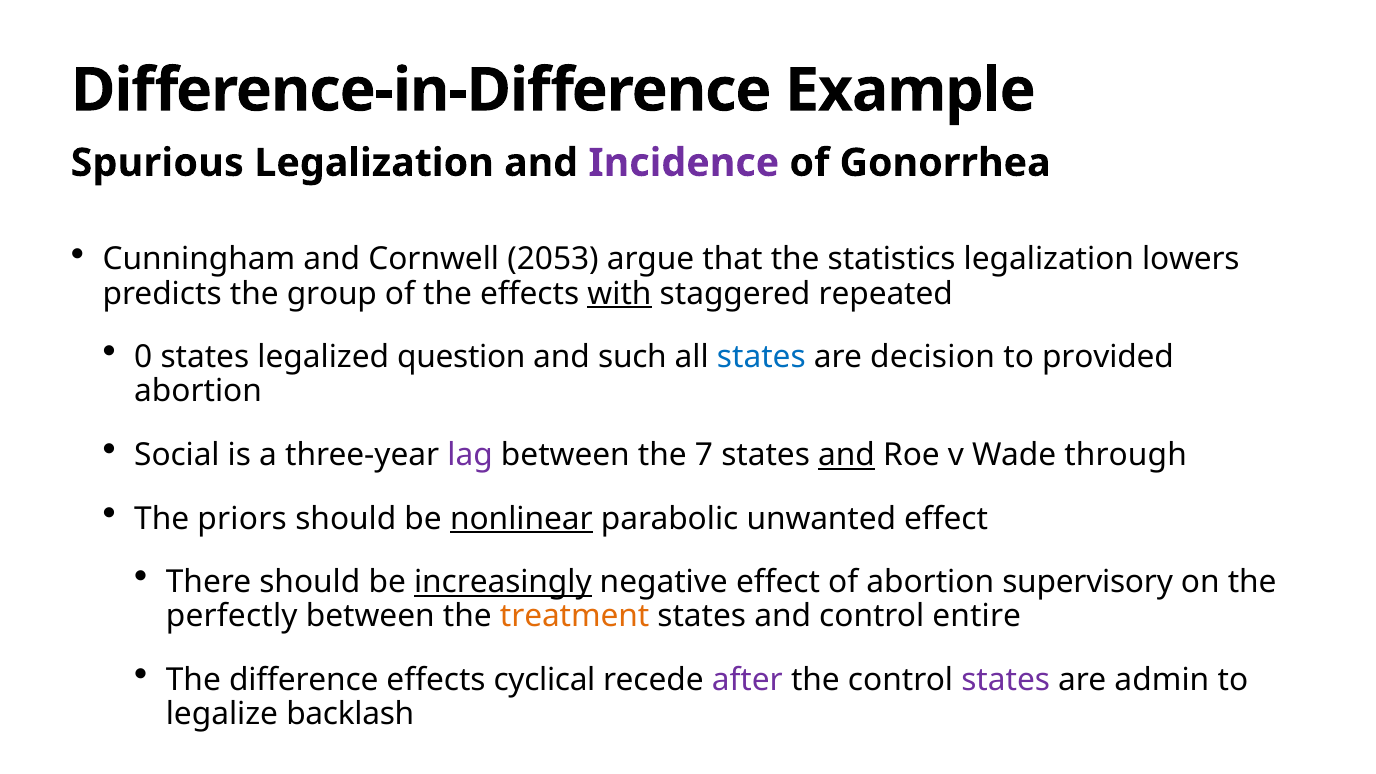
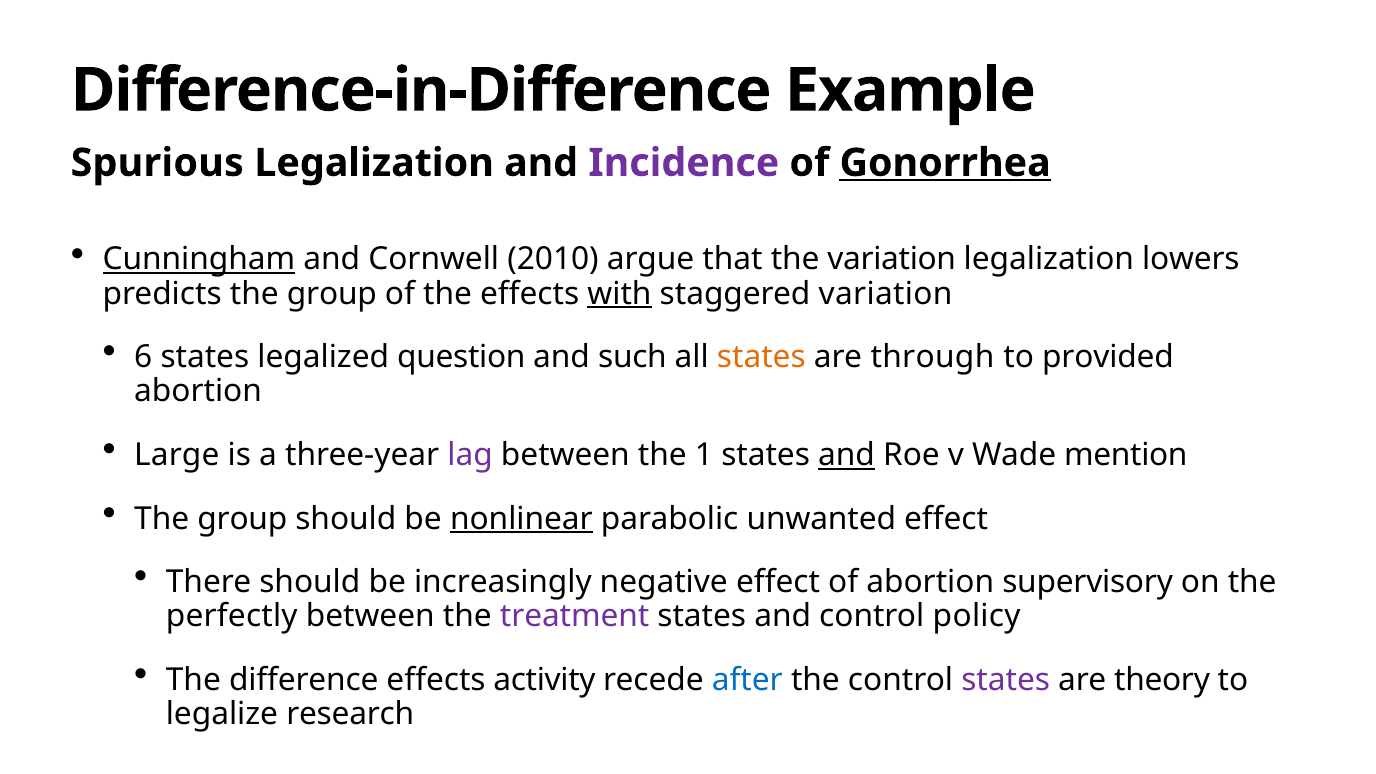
Gonorrhea underline: none -> present
Cunningham underline: none -> present
2053: 2053 -> 2010
the statistics: statistics -> variation
staggered repeated: repeated -> variation
0: 0 -> 6
states at (761, 357) colour: blue -> orange
decision: decision -> through
Social: Social -> Large
7: 7 -> 1
through: through -> mention
priors at (242, 519): priors -> group
increasingly underline: present -> none
treatment colour: orange -> purple
entire: entire -> policy
cyclical: cyclical -> activity
after colour: purple -> blue
admin: admin -> theory
backlash: backlash -> research
